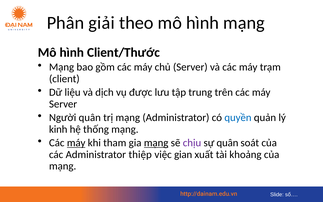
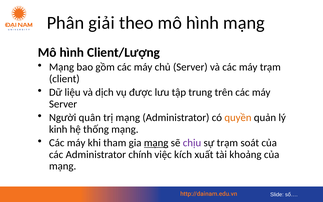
Client/Thước: Client/Thước -> Client/Lượng
quyền colour: blue -> orange
máy at (76, 143) underline: present -> none
sự quân: quân -> trạm
thiệp: thiệp -> chính
gian: gian -> kích
